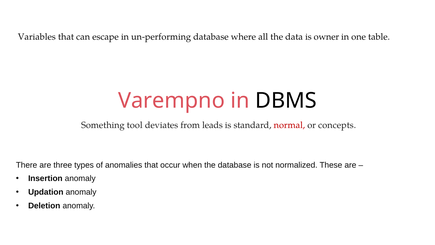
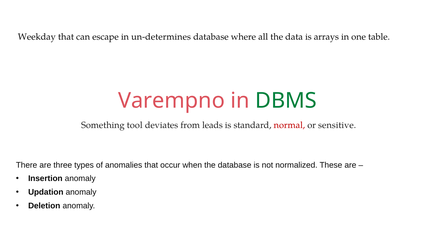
Variables: Variables -> Weekday
un-performing: un-performing -> un-determines
owner: owner -> arrays
DBMS colour: black -> green
concepts: concepts -> sensitive
